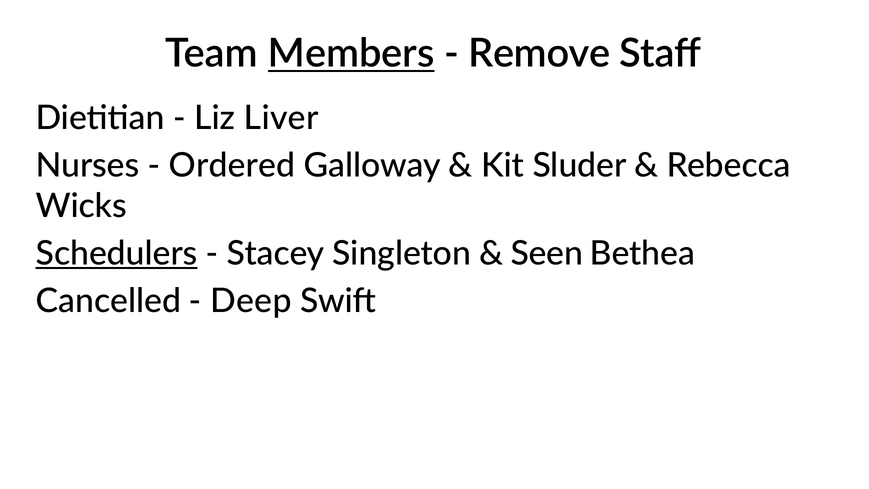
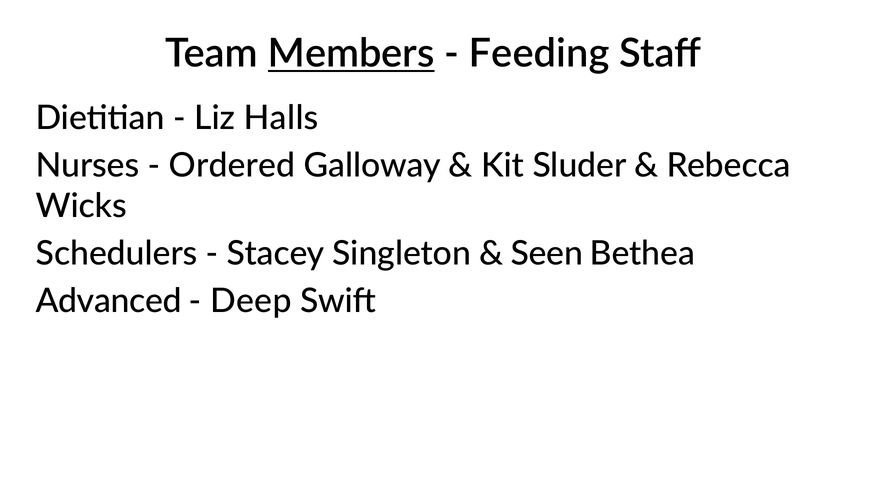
Remove: Remove -> Feeding
Liver: Liver -> Halls
Schedulers underline: present -> none
Cancelled: Cancelled -> Advanced
